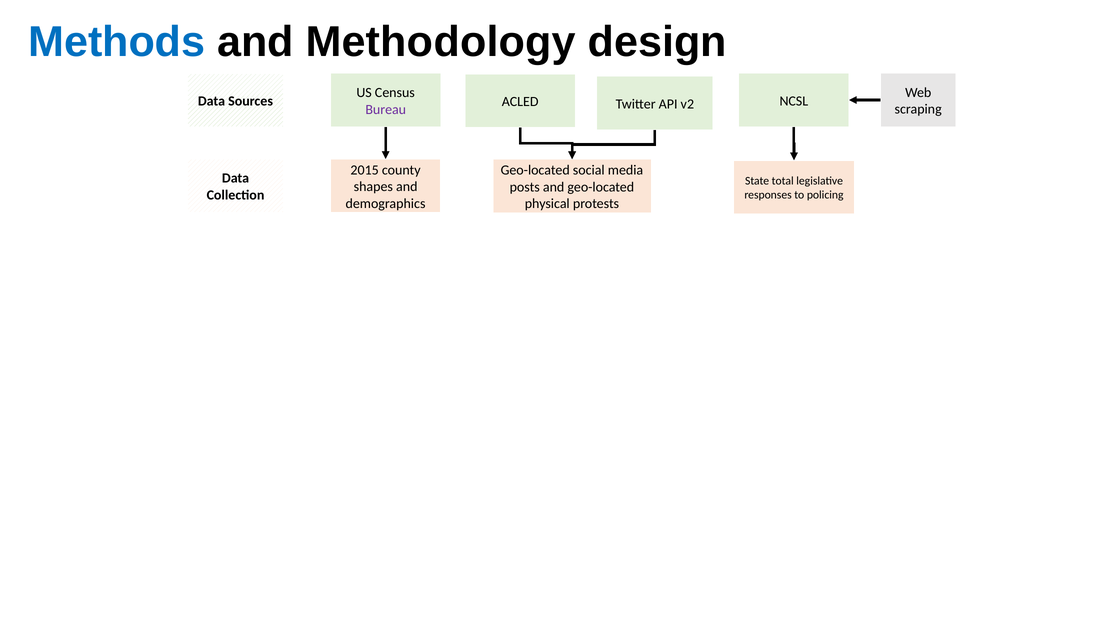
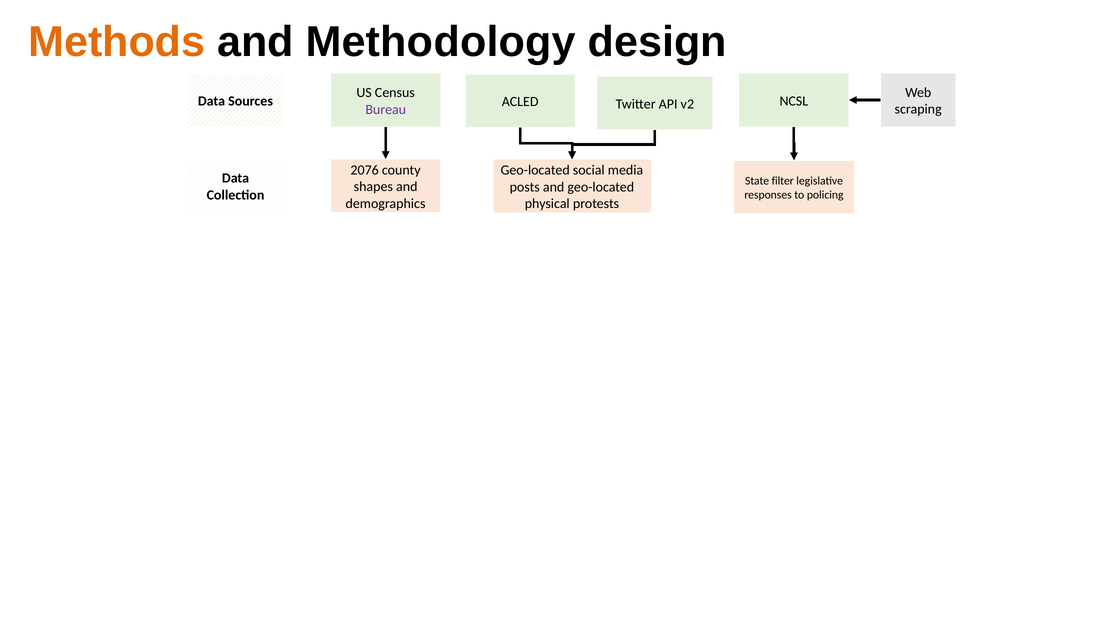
Methods colour: blue -> orange
2015: 2015 -> 2076
total: total -> filter
